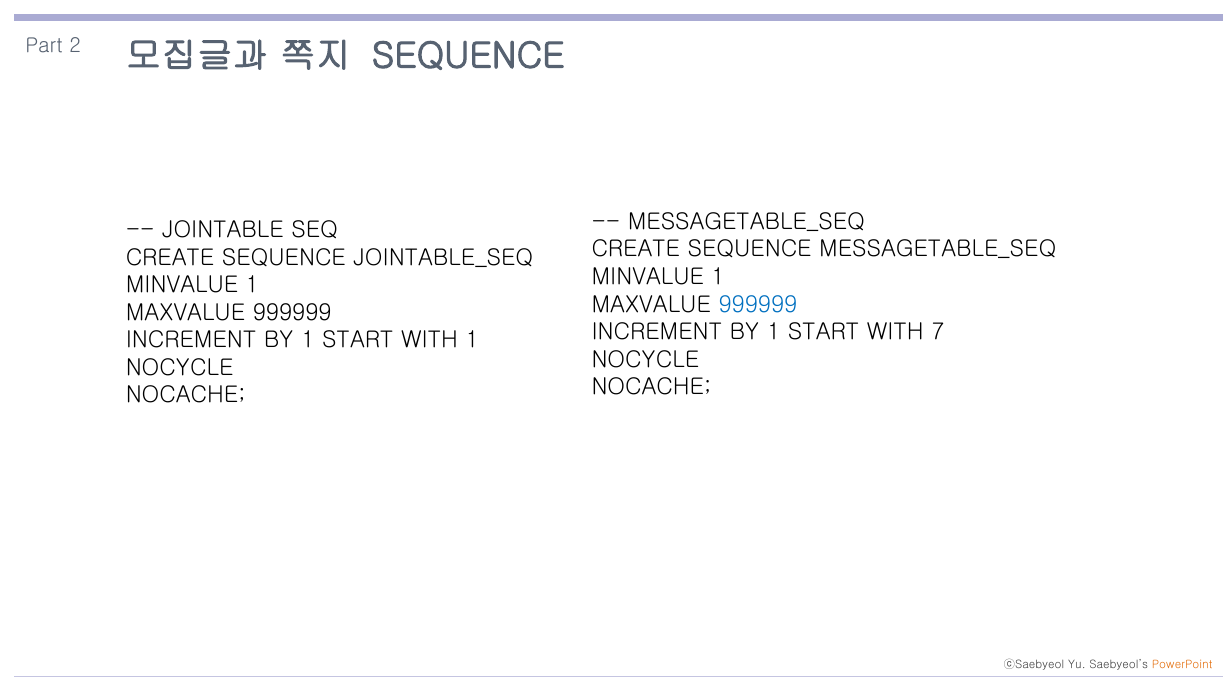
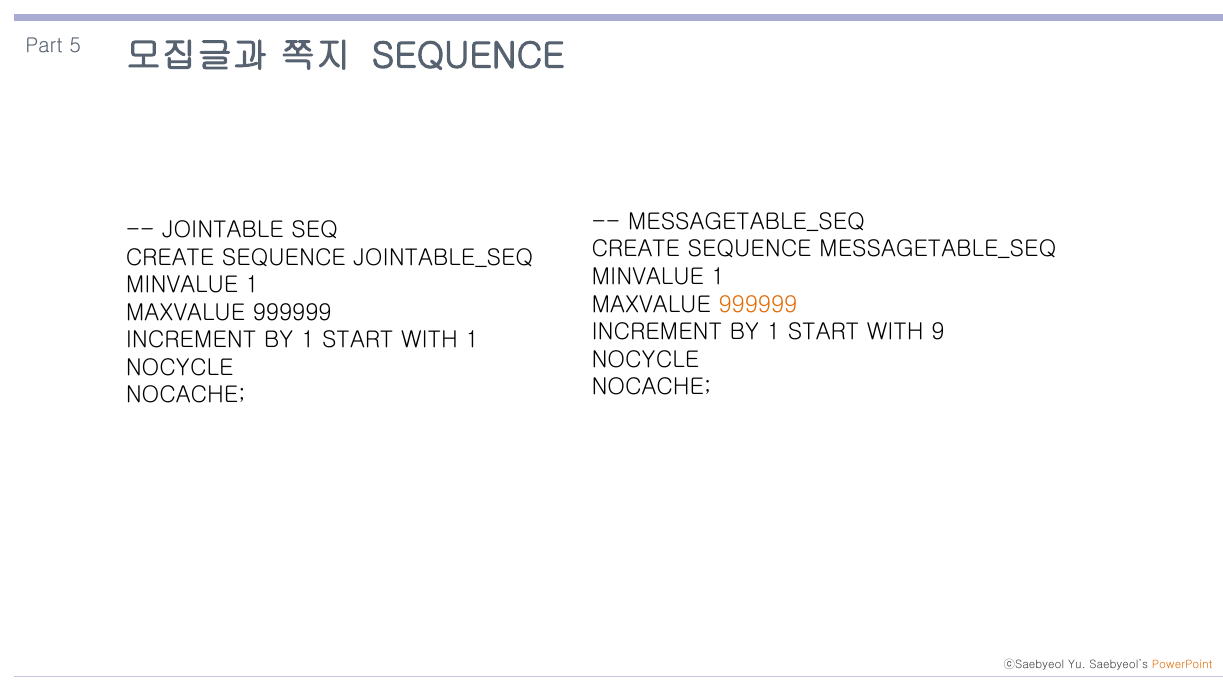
2: 2 -> 5
999999 at (758, 304) colour: blue -> orange
7: 7 -> 9
